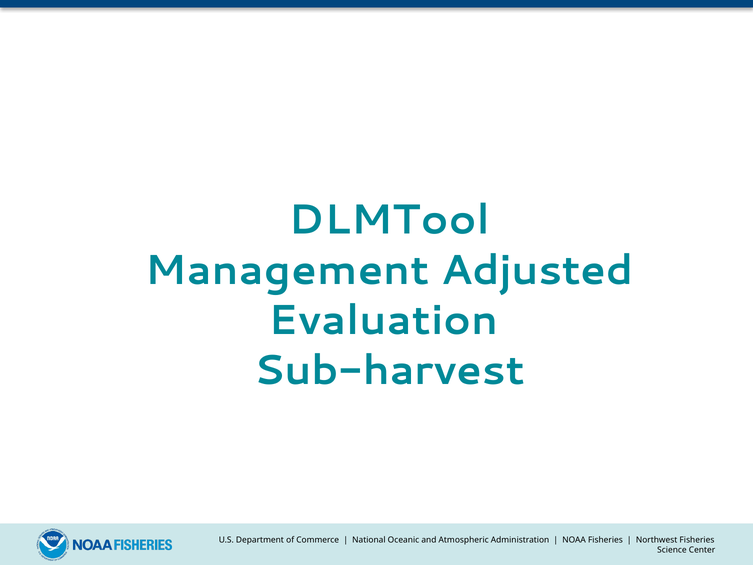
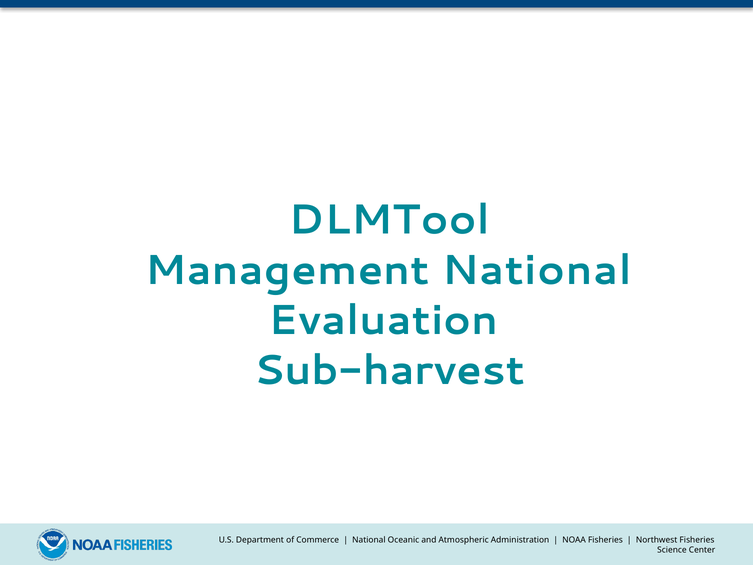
Management Adjusted: Adjusted -> National
